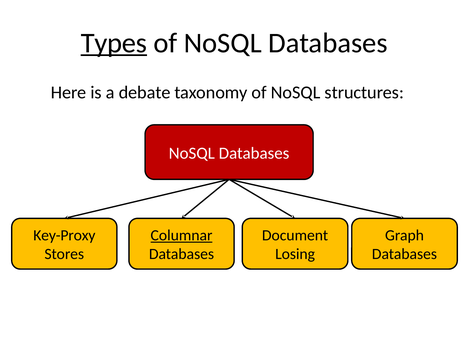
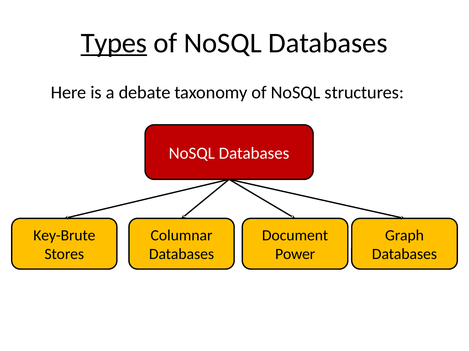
Key-Proxy: Key-Proxy -> Key-Brute
Columnar underline: present -> none
Losing: Losing -> Power
